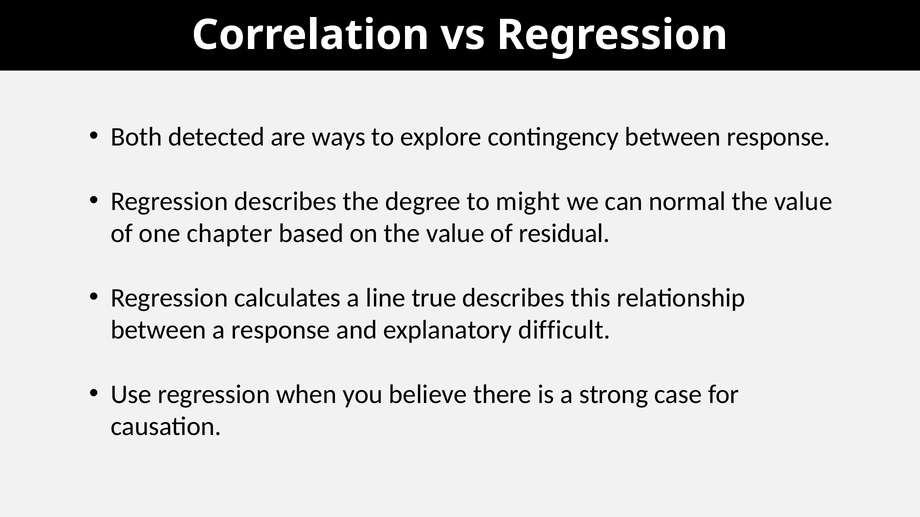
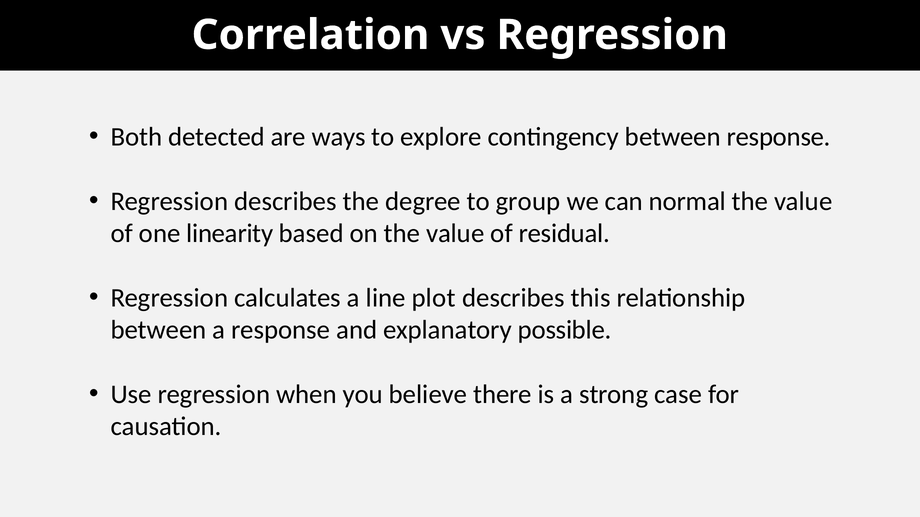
might: might -> group
chapter: chapter -> linearity
true: true -> plot
difficult: difficult -> possible
